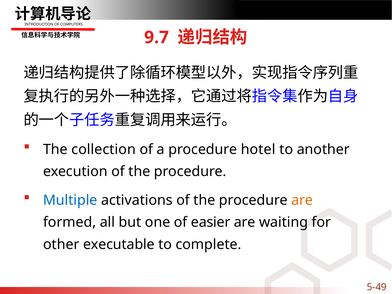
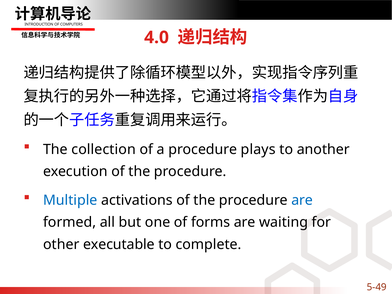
9.7: 9.7 -> 4.0
hotel: hotel -> plays
are at (302, 200) colour: orange -> blue
easier: easier -> forms
